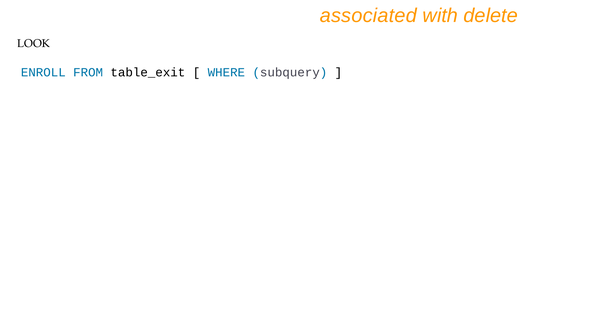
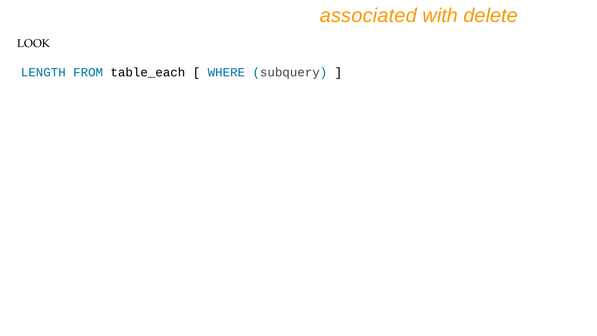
ENROLL: ENROLL -> LENGTH
table_exit: table_exit -> table_each
